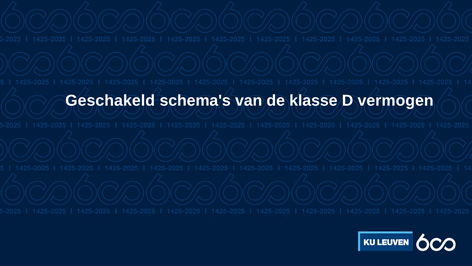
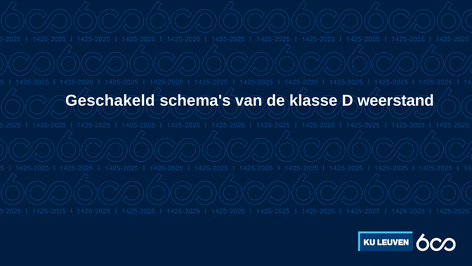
vermogen: vermogen -> weerstand
